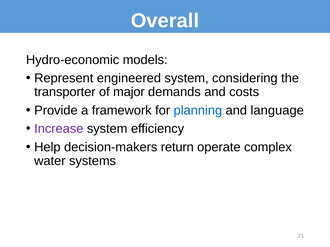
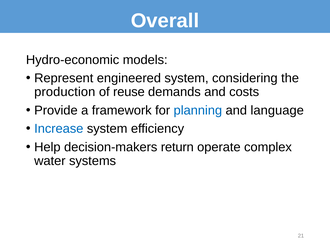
transporter: transporter -> production
major: major -> reuse
Increase colour: purple -> blue
